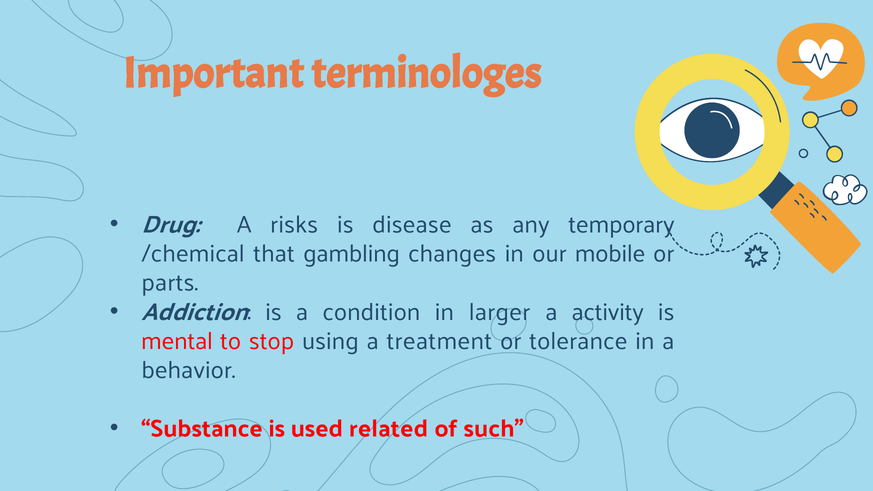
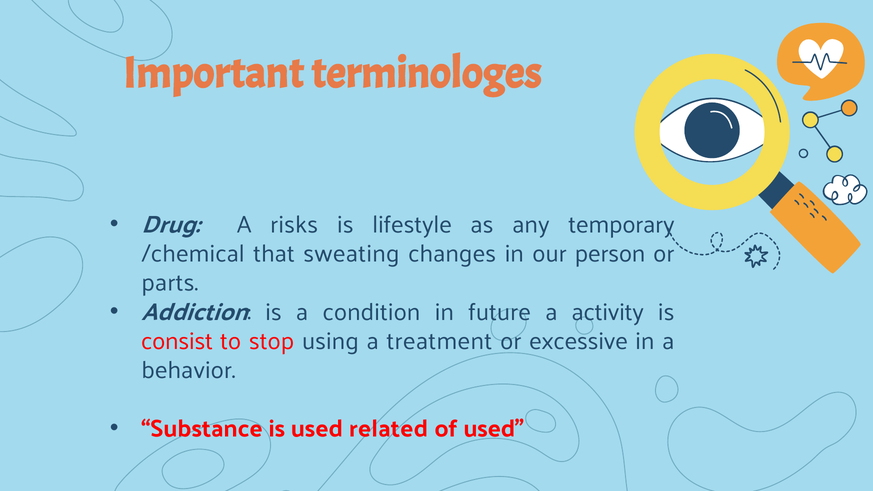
disease: disease -> lifestyle
gambling: gambling -> sweating
mobile: mobile -> person
larger: larger -> future
mental: mental -> consist
tolerance: tolerance -> excessive
of such: such -> used
